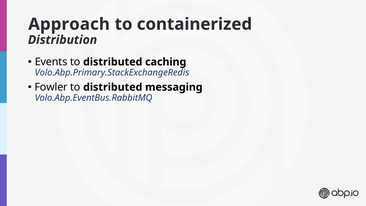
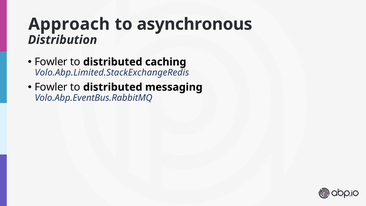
containerized: containerized -> asynchronous
Events at (51, 62): Events -> Fowler
Volo.Abp.Primary.StackExchangeRedis: Volo.Abp.Primary.StackExchangeRedis -> Volo.Abp.Limited.StackExchangeRedis
